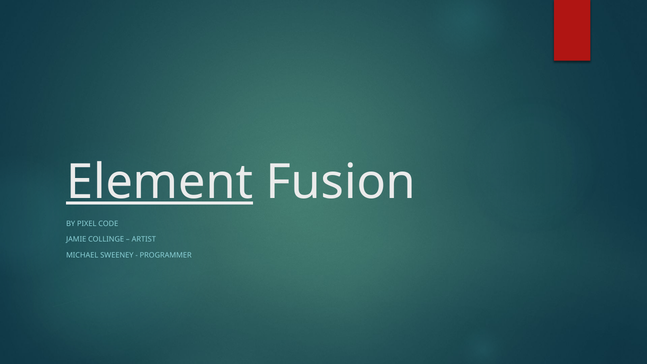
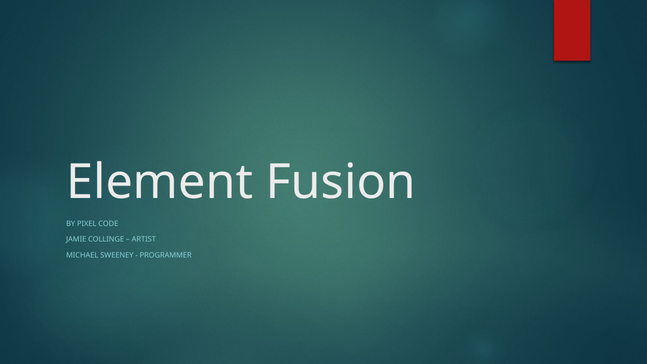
Element underline: present -> none
